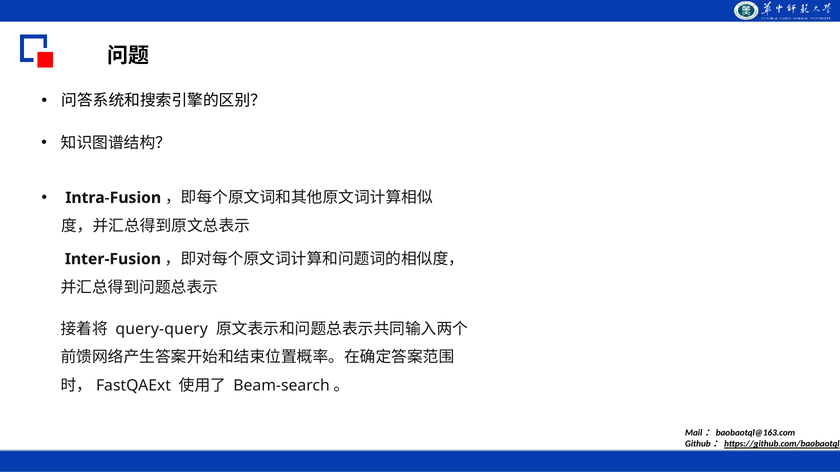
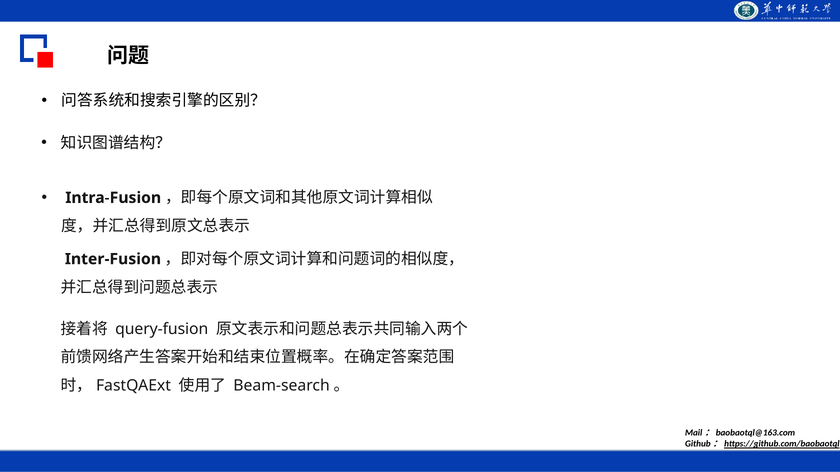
query-query: query-query -> query-fusion
